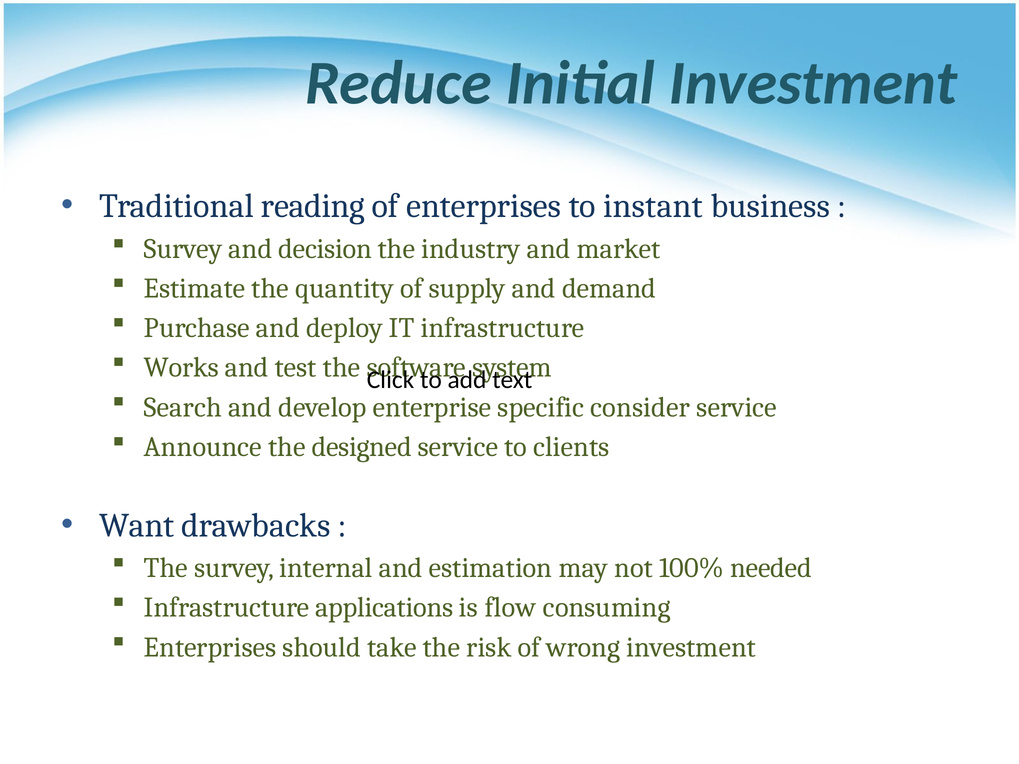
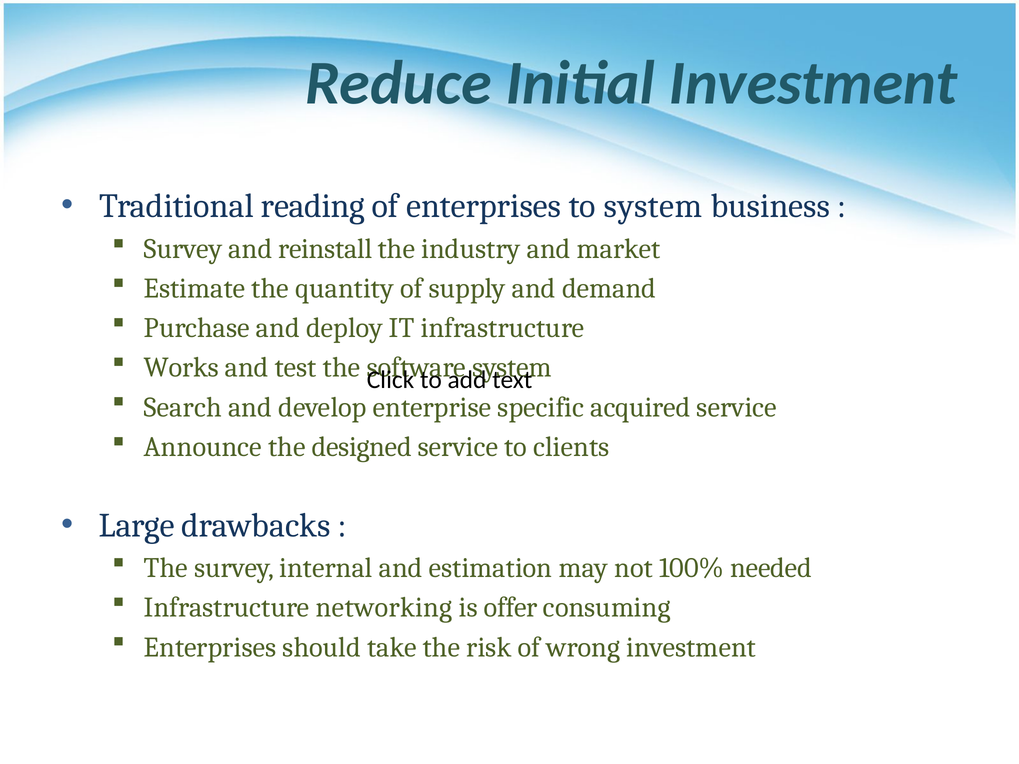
to instant: instant -> system
decision: decision -> reinstall
consider: consider -> acquired
Want: Want -> Large
applications: applications -> networking
flow: flow -> offer
